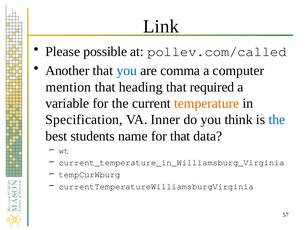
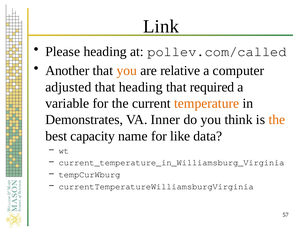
Please possible: possible -> heading
you at (127, 71) colour: blue -> orange
comma: comma -> relative
mention: mention -> adjusted
Specification: Specification -> Demonstrates
the at (277, 120) colour: blue -> orange
students: students -> capacity
for that: that -> like
